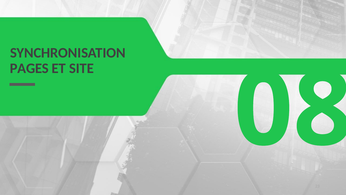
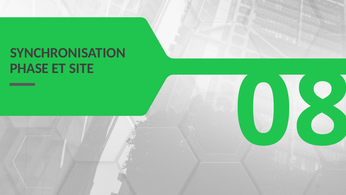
PAGES: PAGES -> PHASE
